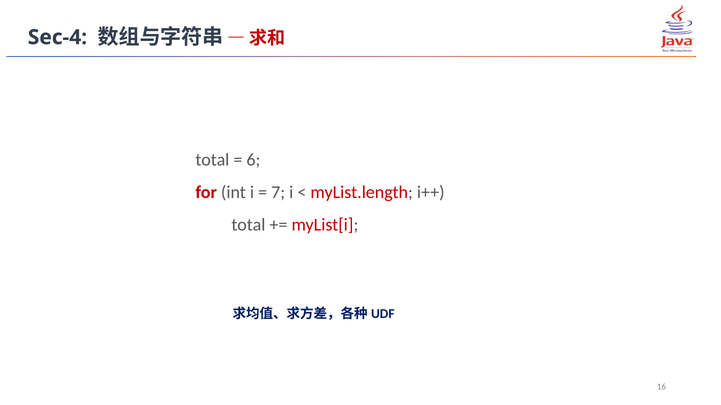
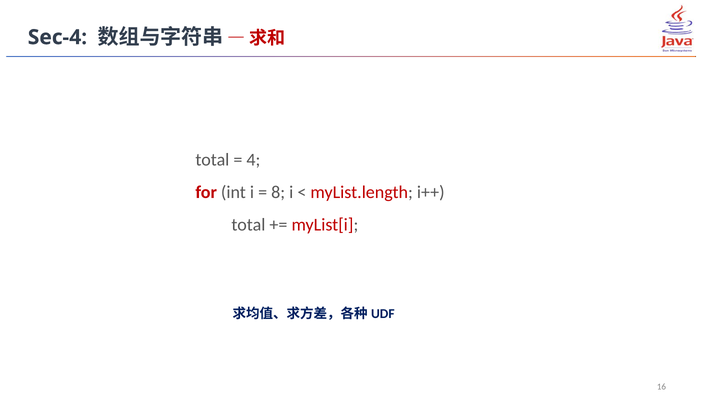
6: 6 -> 4
7: 7 -> 8
